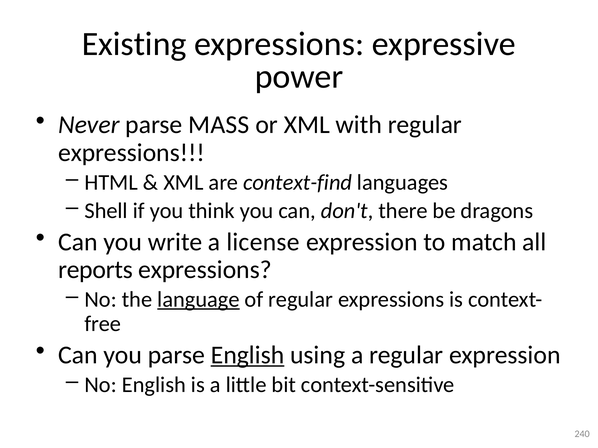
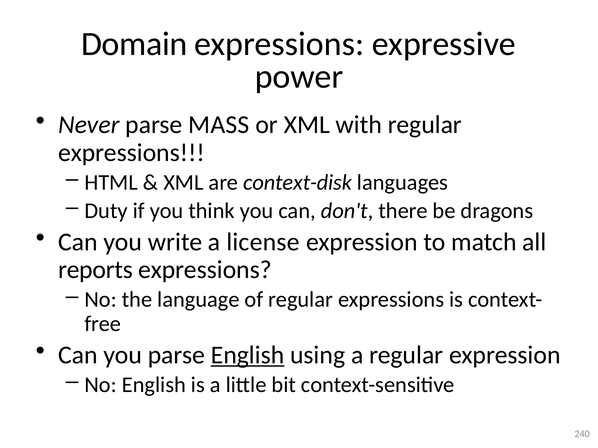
Existing: Existing -> Domain
context-find: context-find -> context-disk
Shell: Shell -> Duty
language underline: present -> none
